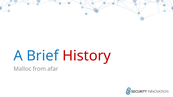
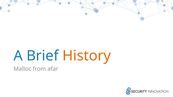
History colour: red -> orange
